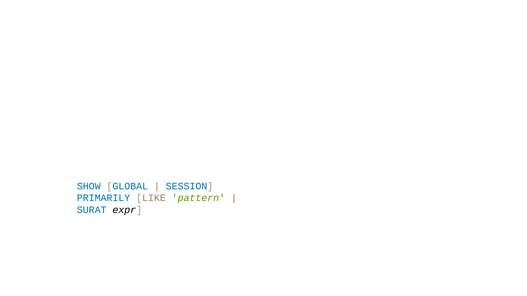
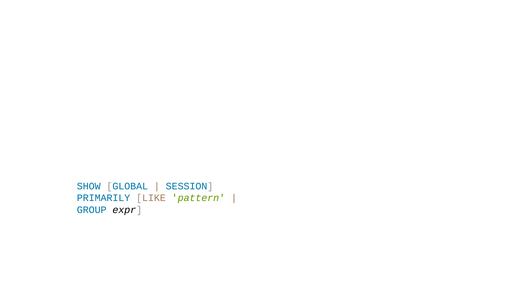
SURAT: SURAT -> GROUP
